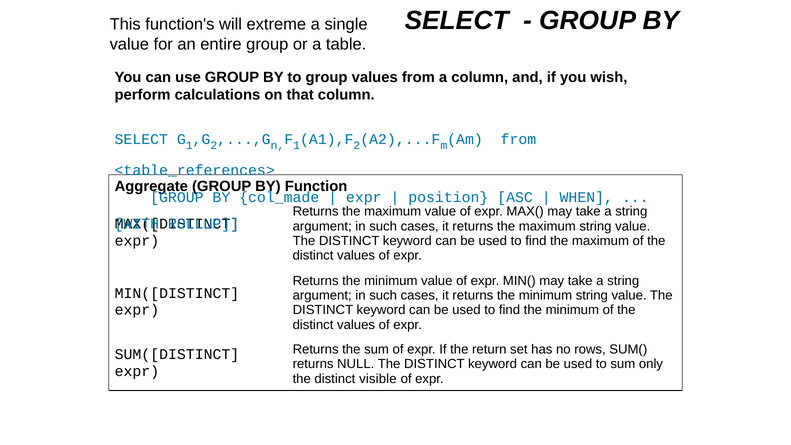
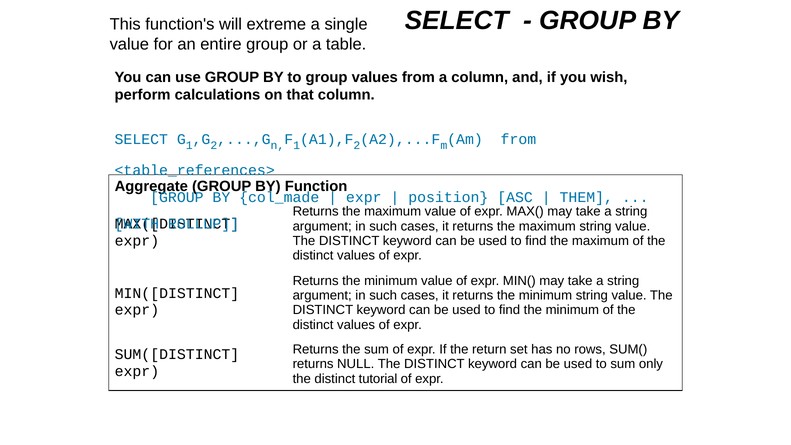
WHEN: WHEN -> THEM
visible: visible -> tutorial
